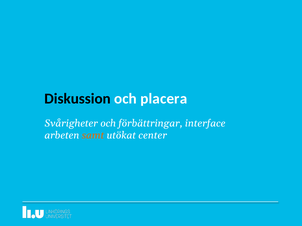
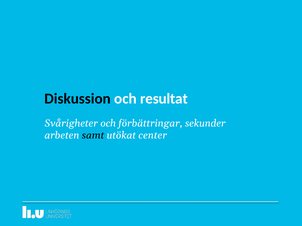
placera: placera -> resultat
interface: interface -> sekunder
samt colour: orange -> black
